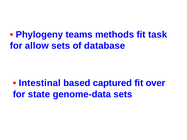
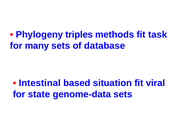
teams: teams -> triples
allow: allow -> many
captured: captured -> situation
over: over -> viral
